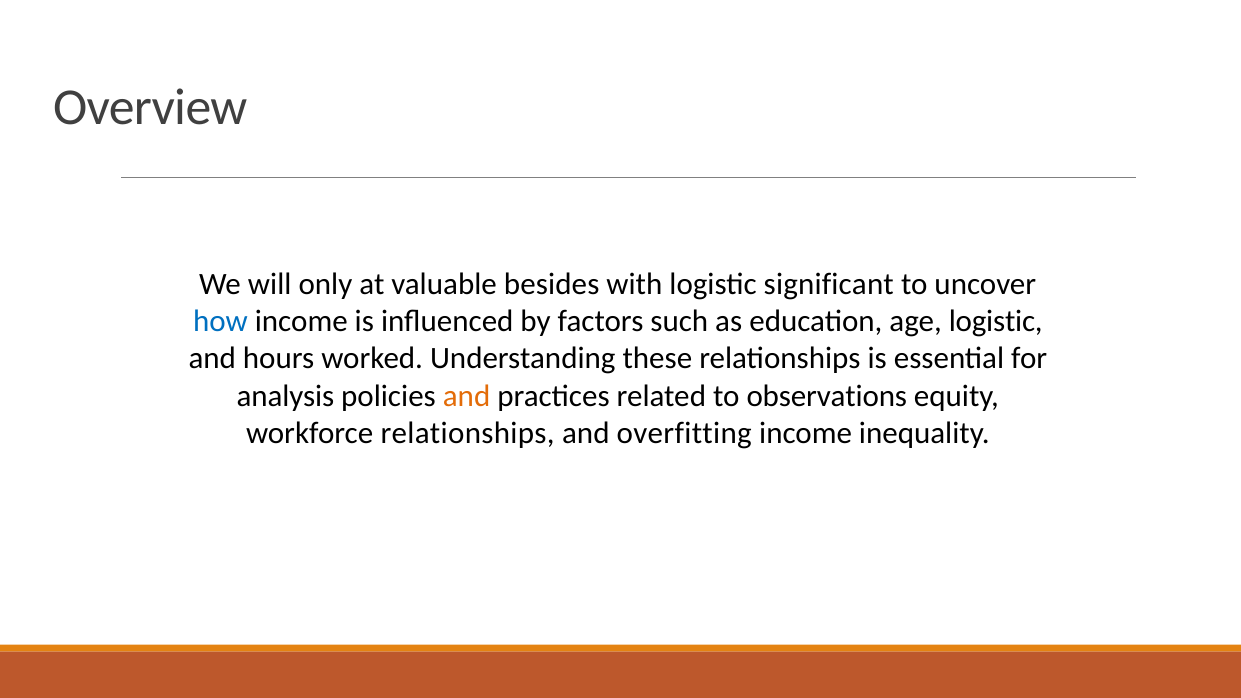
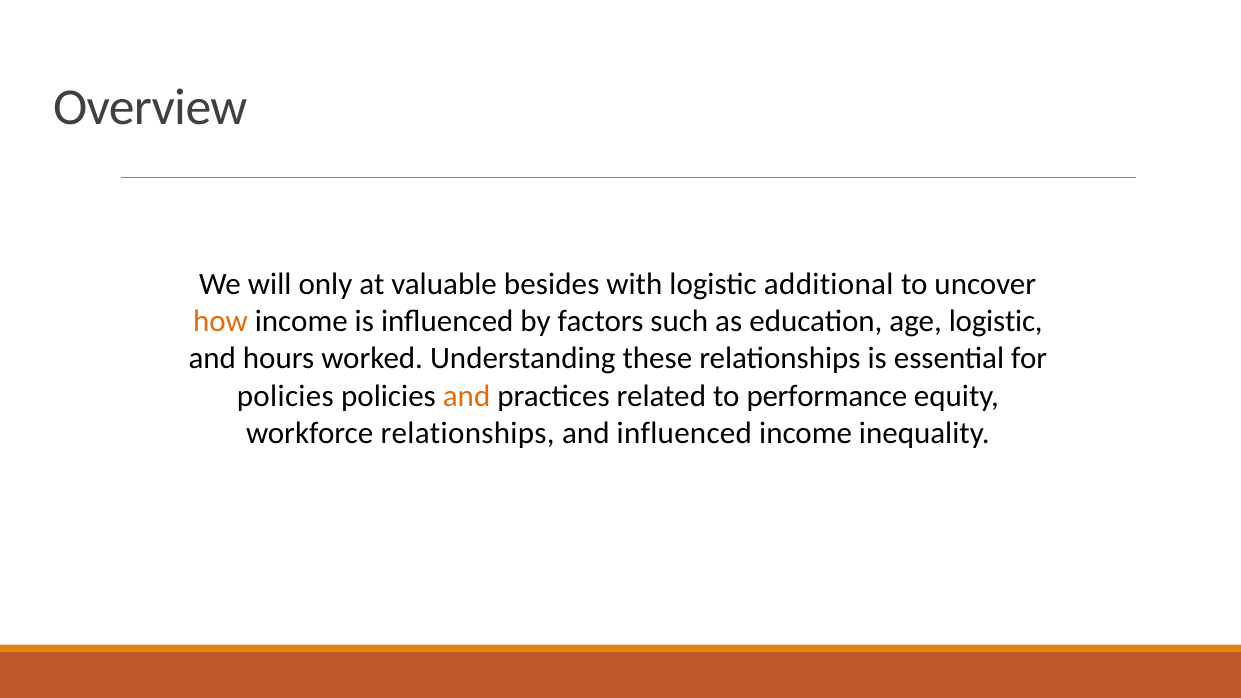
significant: significant -> additional
how colour: blue -> orange
analysis at (286, 396): analysis -> policies
observations: observations -> performance
and overfitting: overfitting -> influenced
